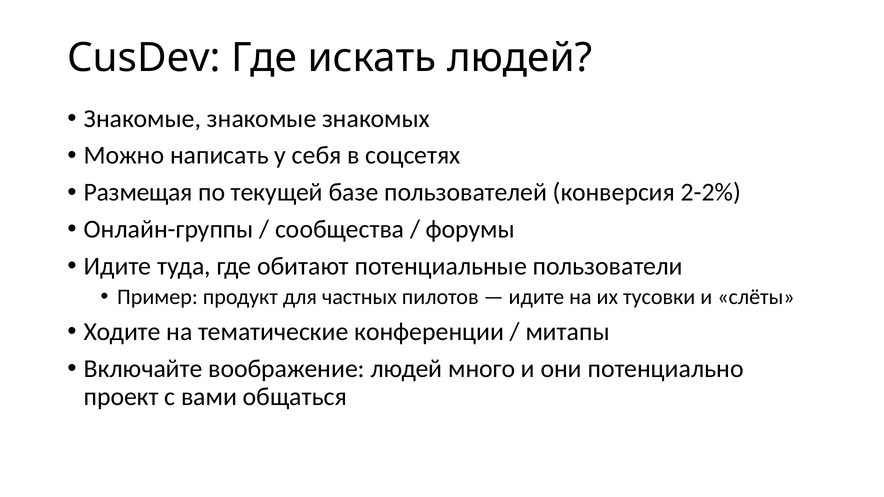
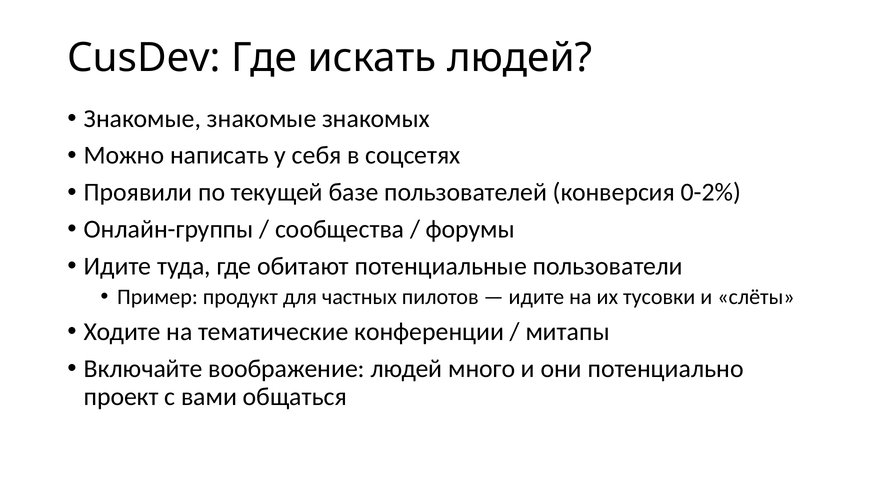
Размещая: Размещая -> Проявили
2-2%: 2-2% -> 0-2%
